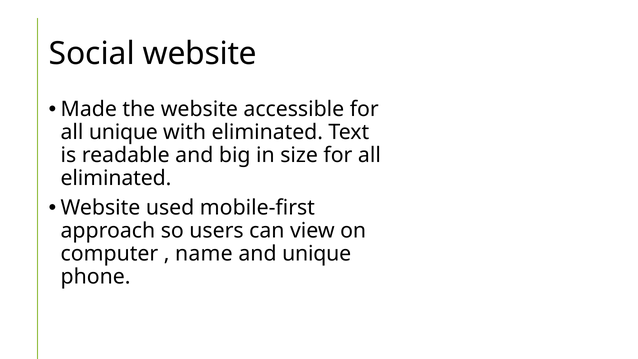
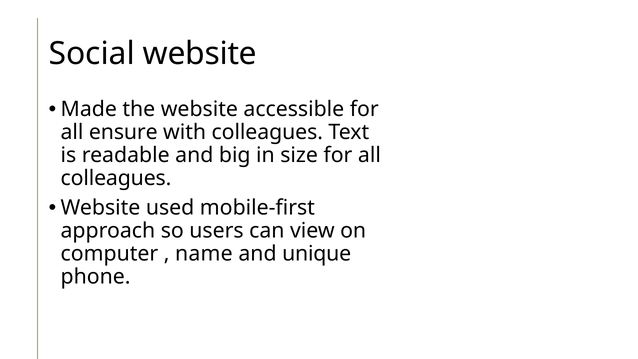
all unique: unique -> ensure
with eliminated: eliminated -> colleagues
eliminated at (116, 178): eliminated -> colleagues
